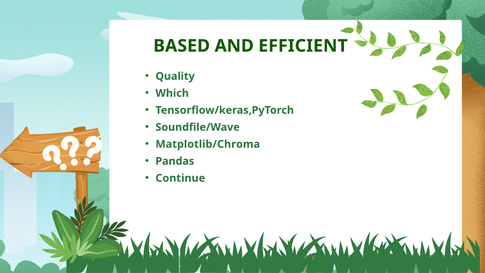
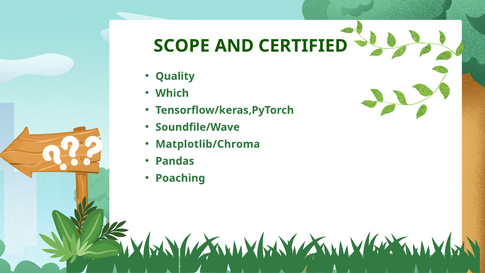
BASED: BASED -> SCOPE
EFFICIENT: EFFICIENT -> CERTIFIED
Continue: Continue -> Poaching
